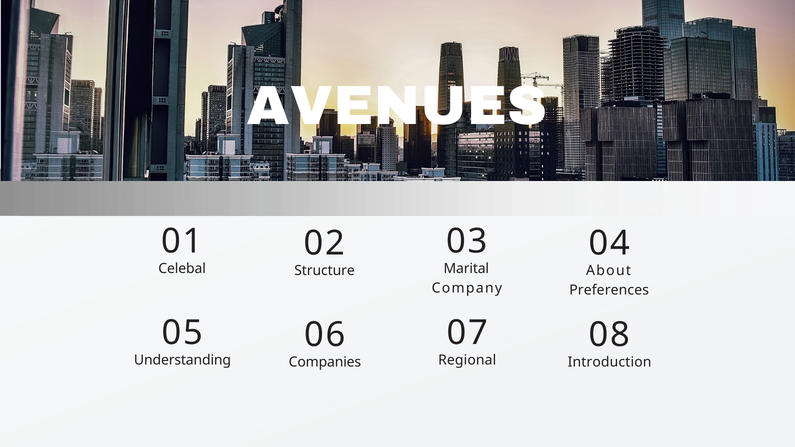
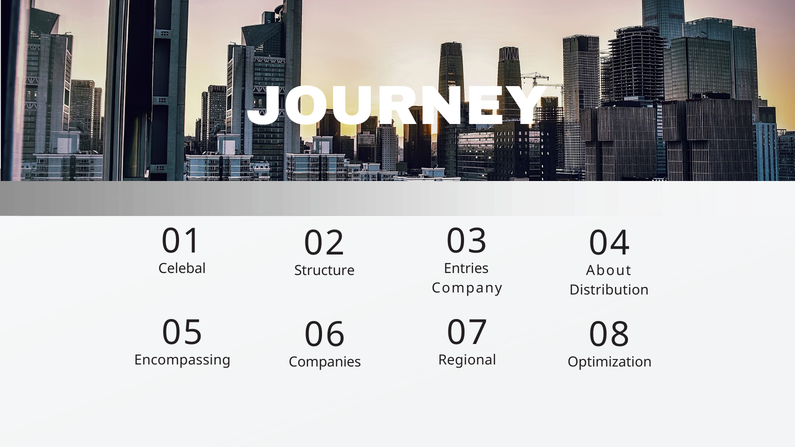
AVENUES: AVENUES -> JOURNEY
Marital: Marital -> Entries
Preferences: Preferences -> Distribution
Understanding: Understanding -> Encompassing
Introduction: Introduction -> Optimization
